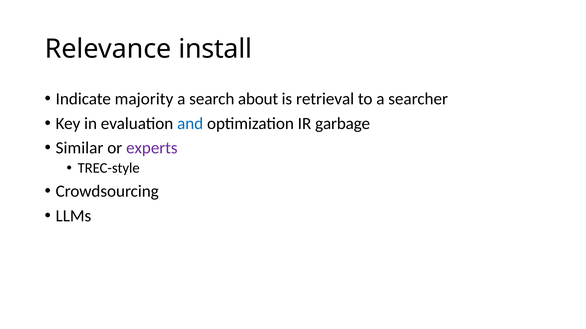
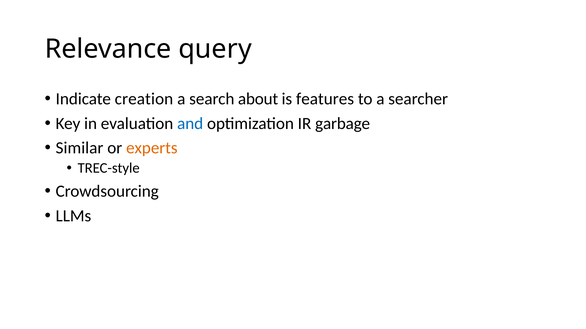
install: install -> query
majority: majority -> creation
retrieval: retrieval -> features
experts colour: purple -> orange
